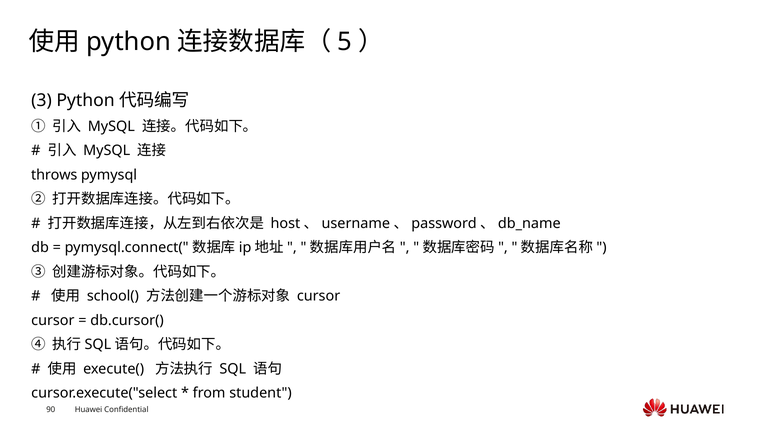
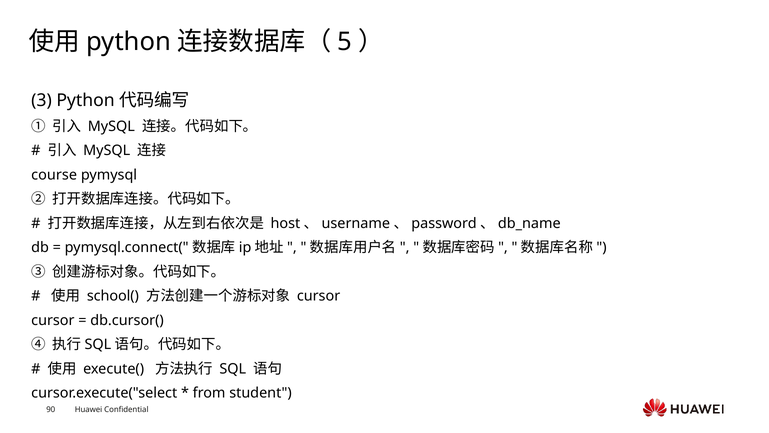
throws: throws -> course
